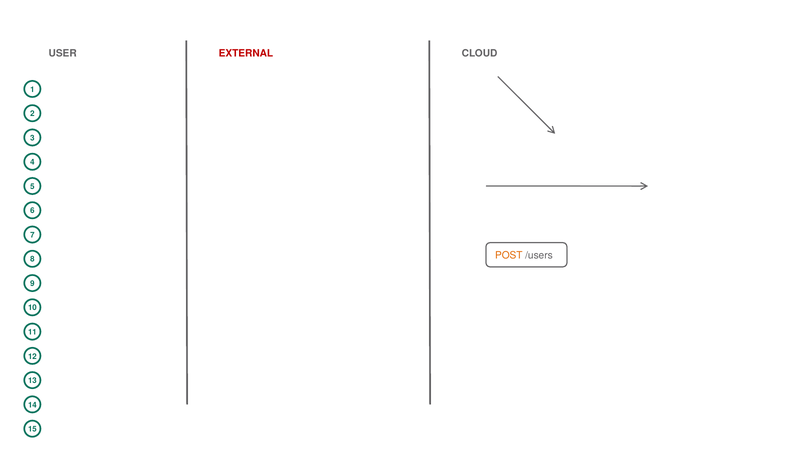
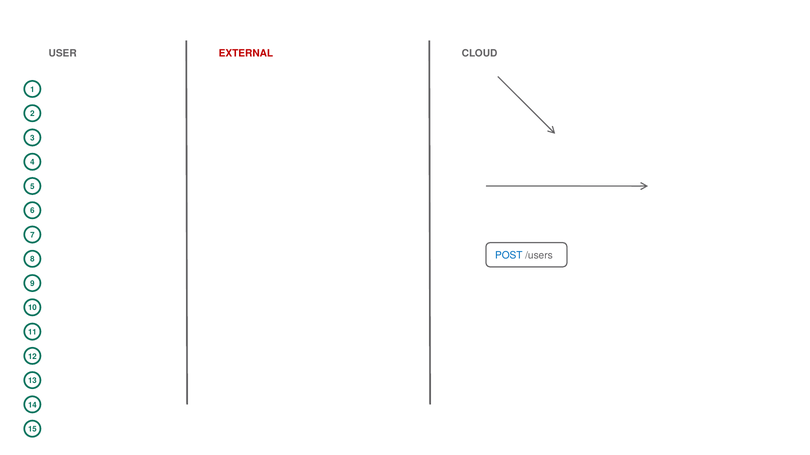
POST colour: orange -> blue
